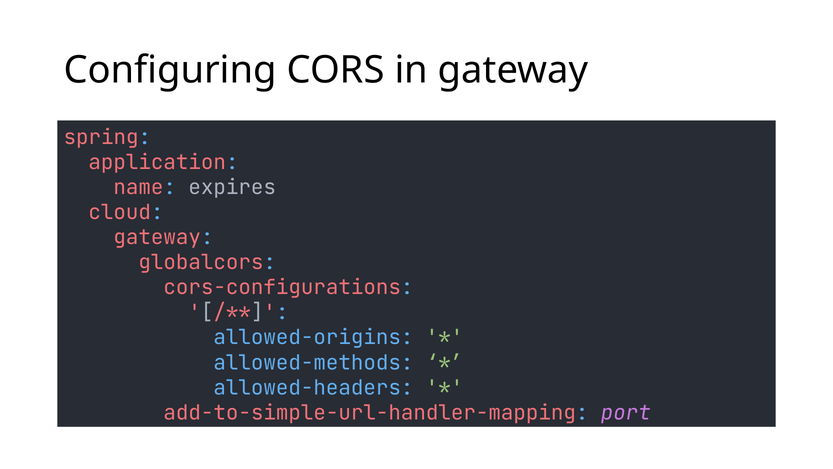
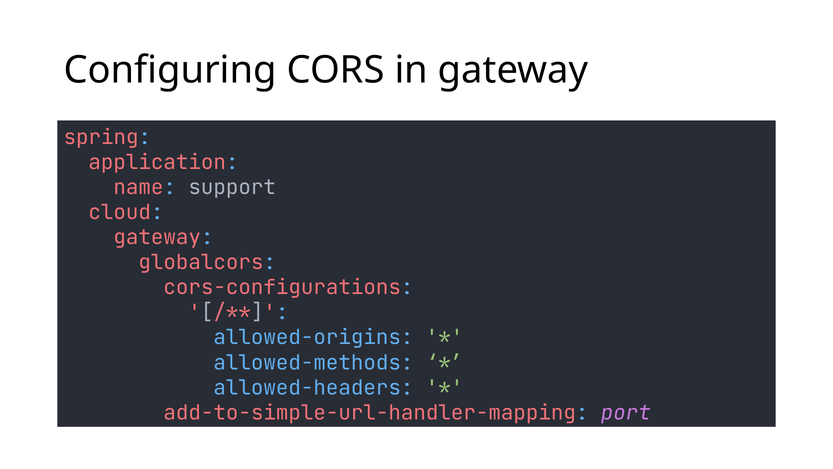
expires: expires -> support
